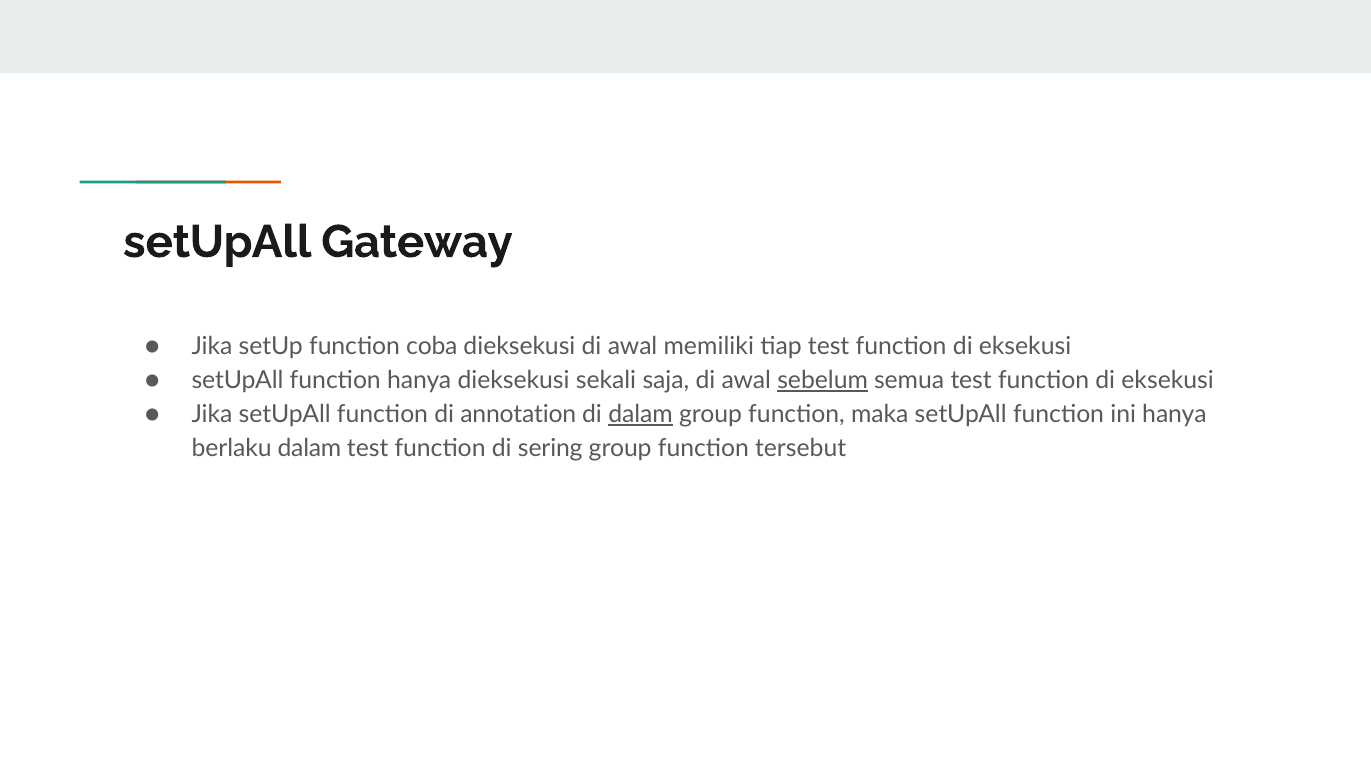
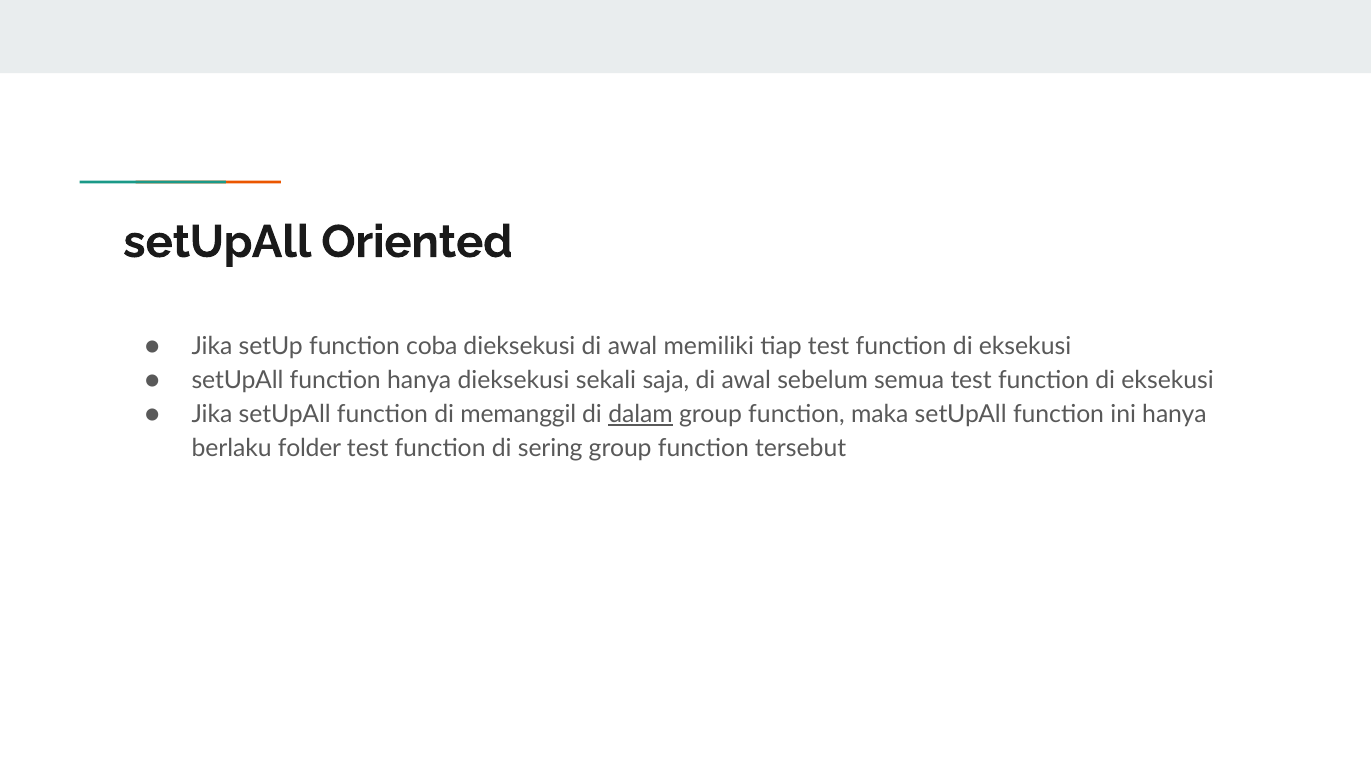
Gateway: Gateway -> Oriented
sebelum underline: present -> none
annotation: annotation -> memanggil
berlaku dalam: dalam -> folder
